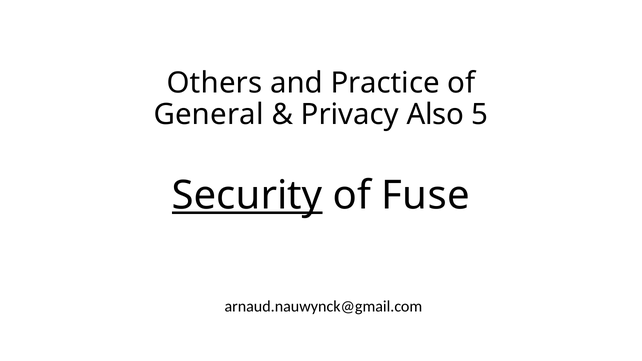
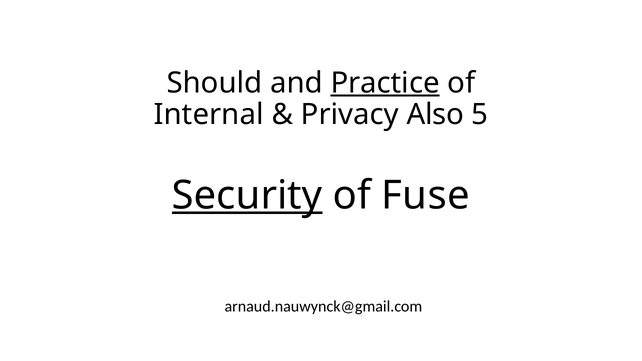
Others: Others -> Should
Practice underline: none -> present
General: General -> Internal
